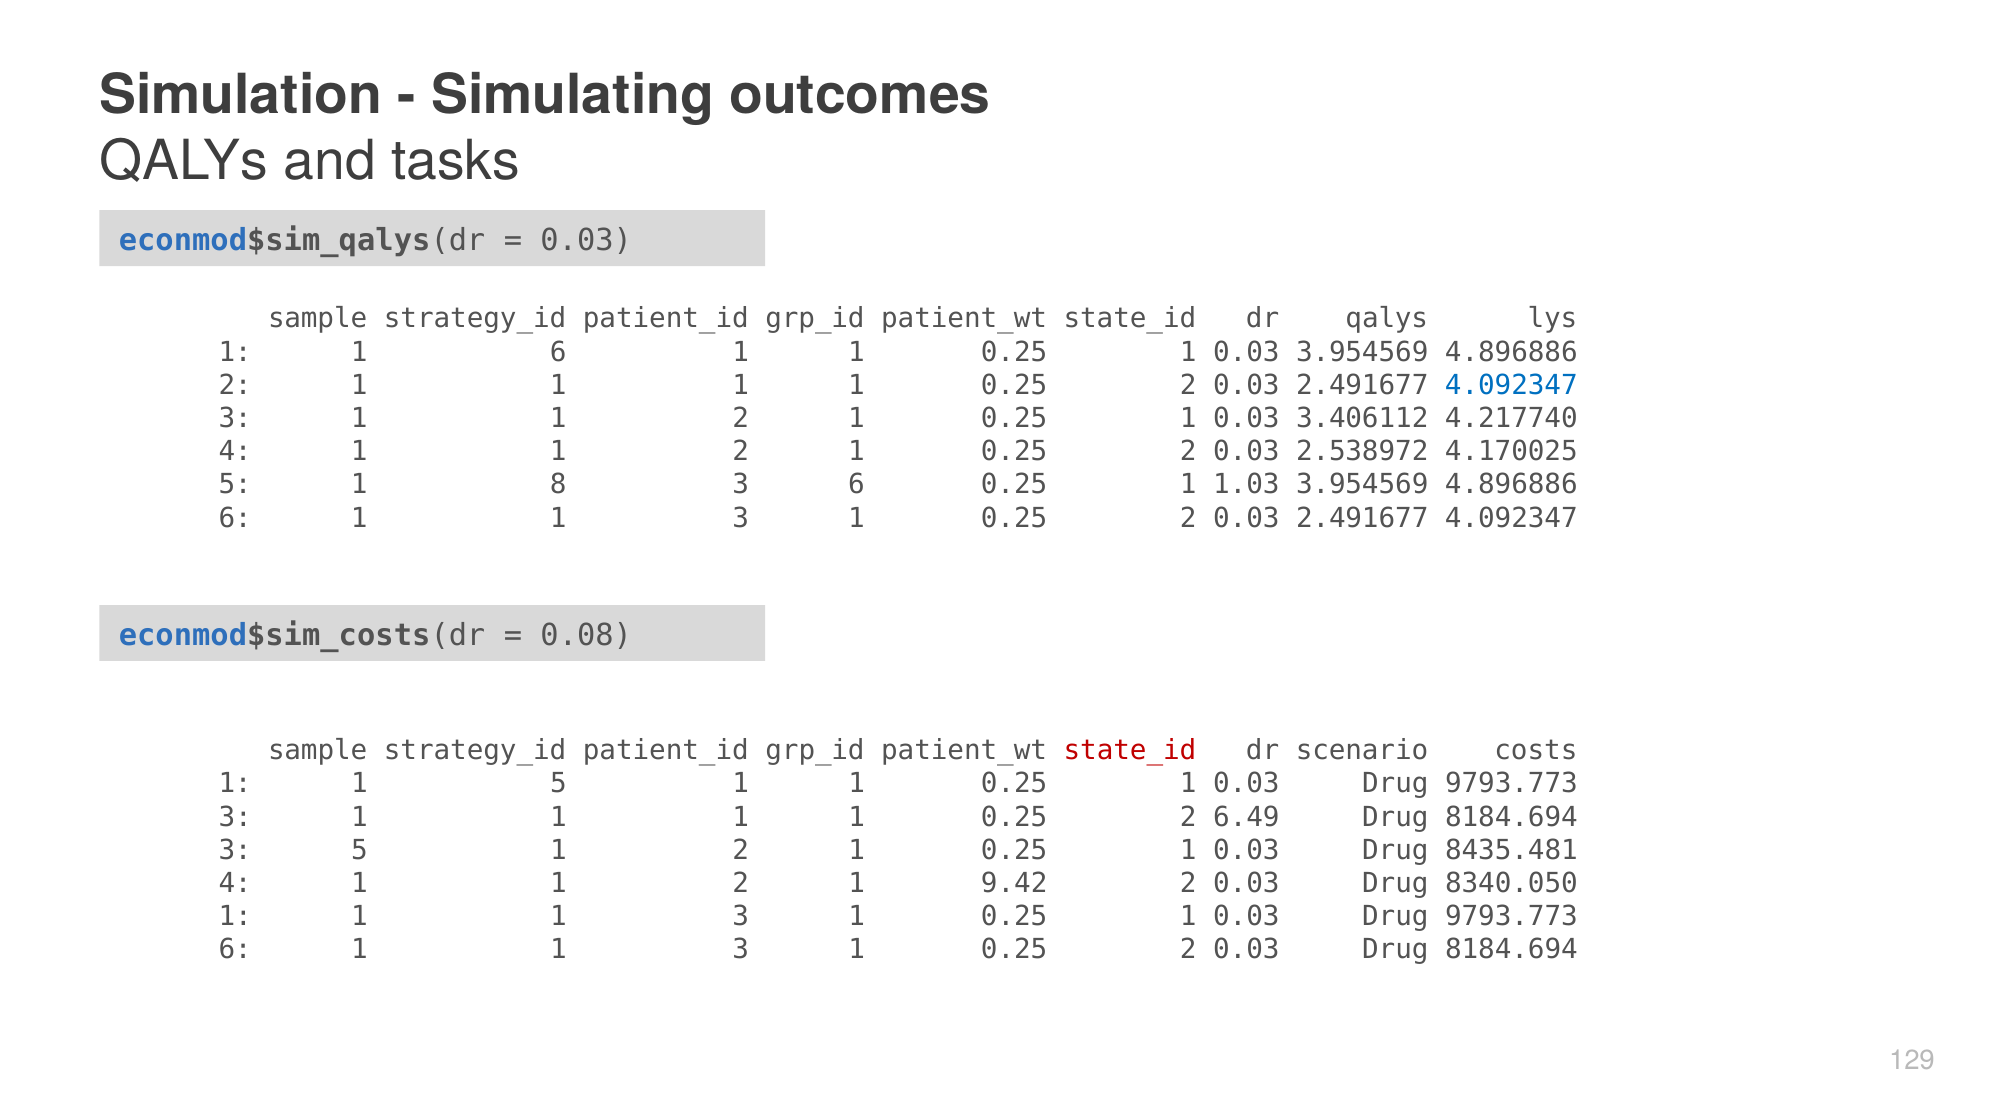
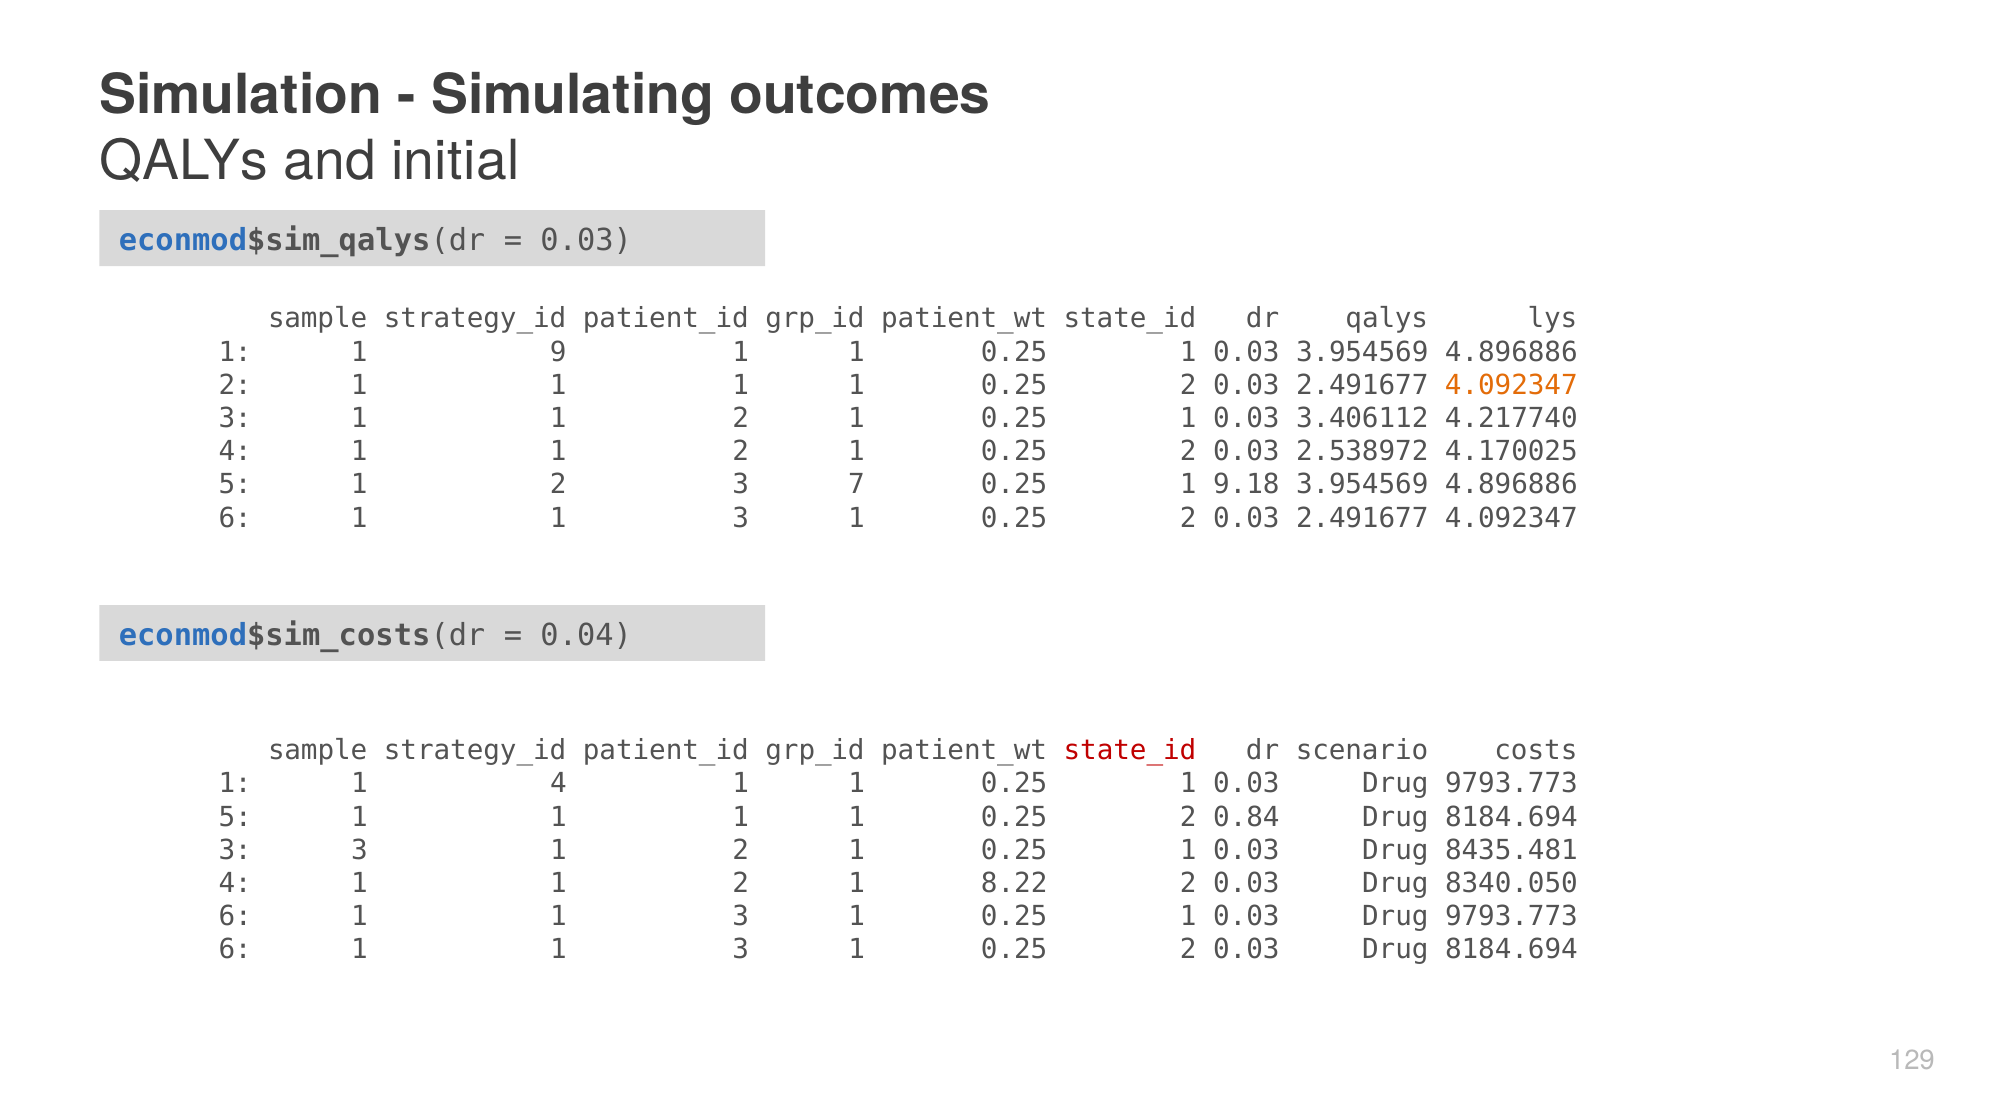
tasks: tasks -> initial
1 6: 6 -> 9
4.092347 at (1511, 385) colour: blue -> orange
5 1 8: 8 -> 2
3 6: 6 -> 7
1.03: 1.03 -> 9.18
0.08: 0.08 -> 0.04
1 5: 5 -> 4
3 at (235, 817): 3 -> 5
6.49: 6.49 -> 0.84
3 5: 5 -> 3
9.42: 9.42 -> 8.22
1 at (235, 916): 1 -> 6
